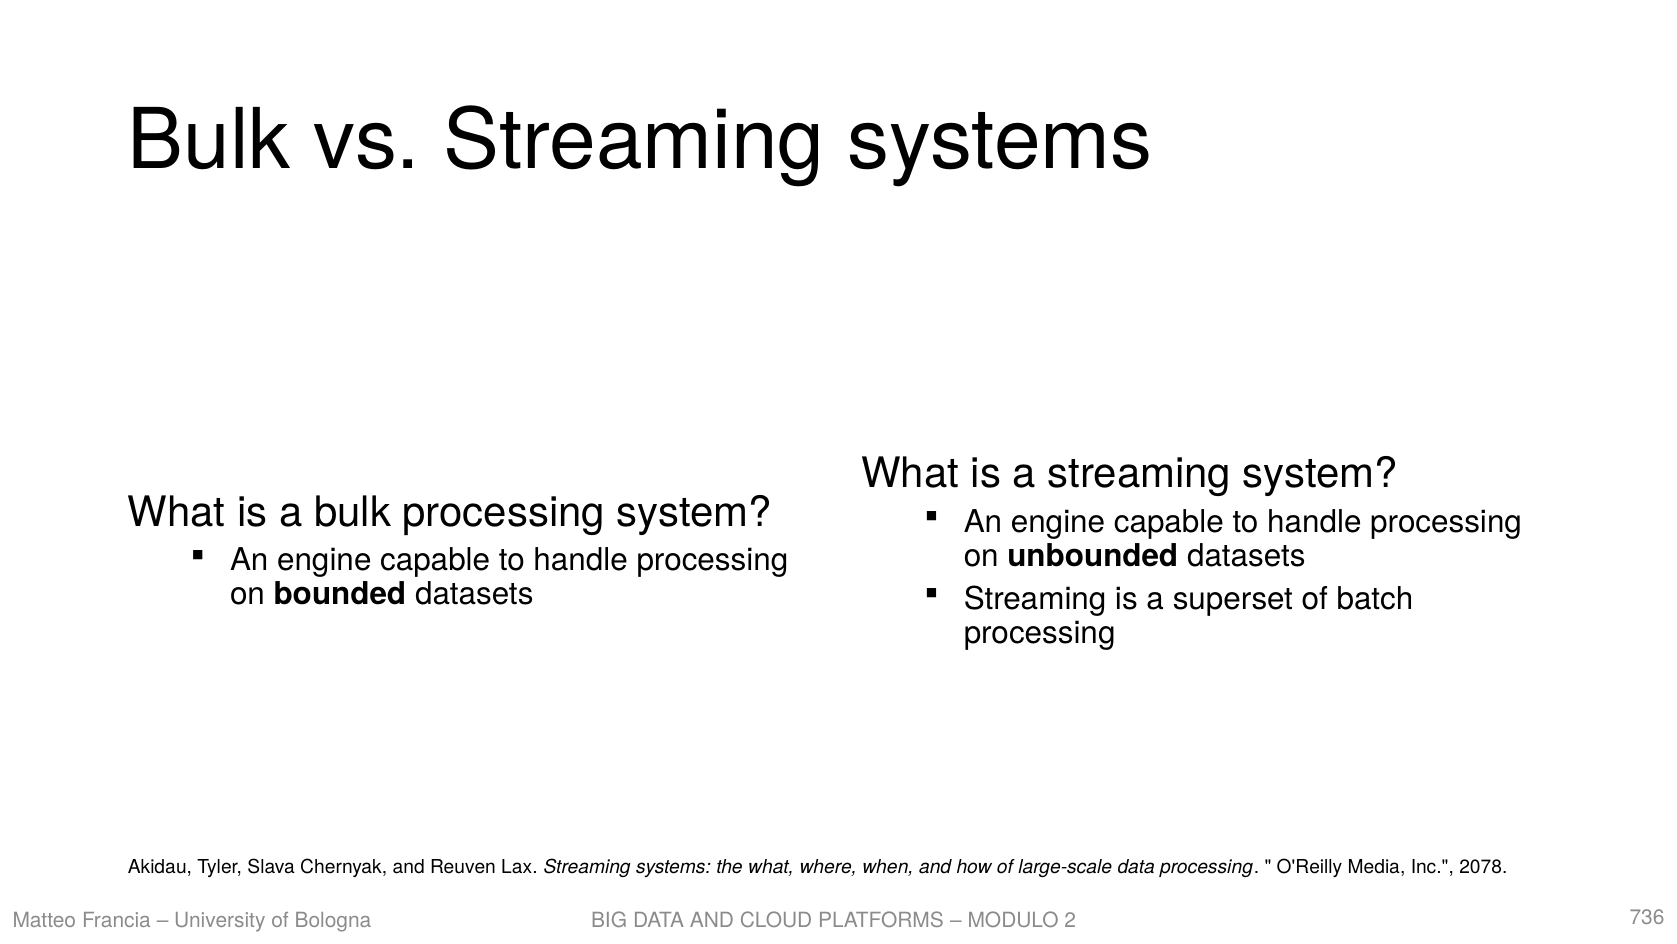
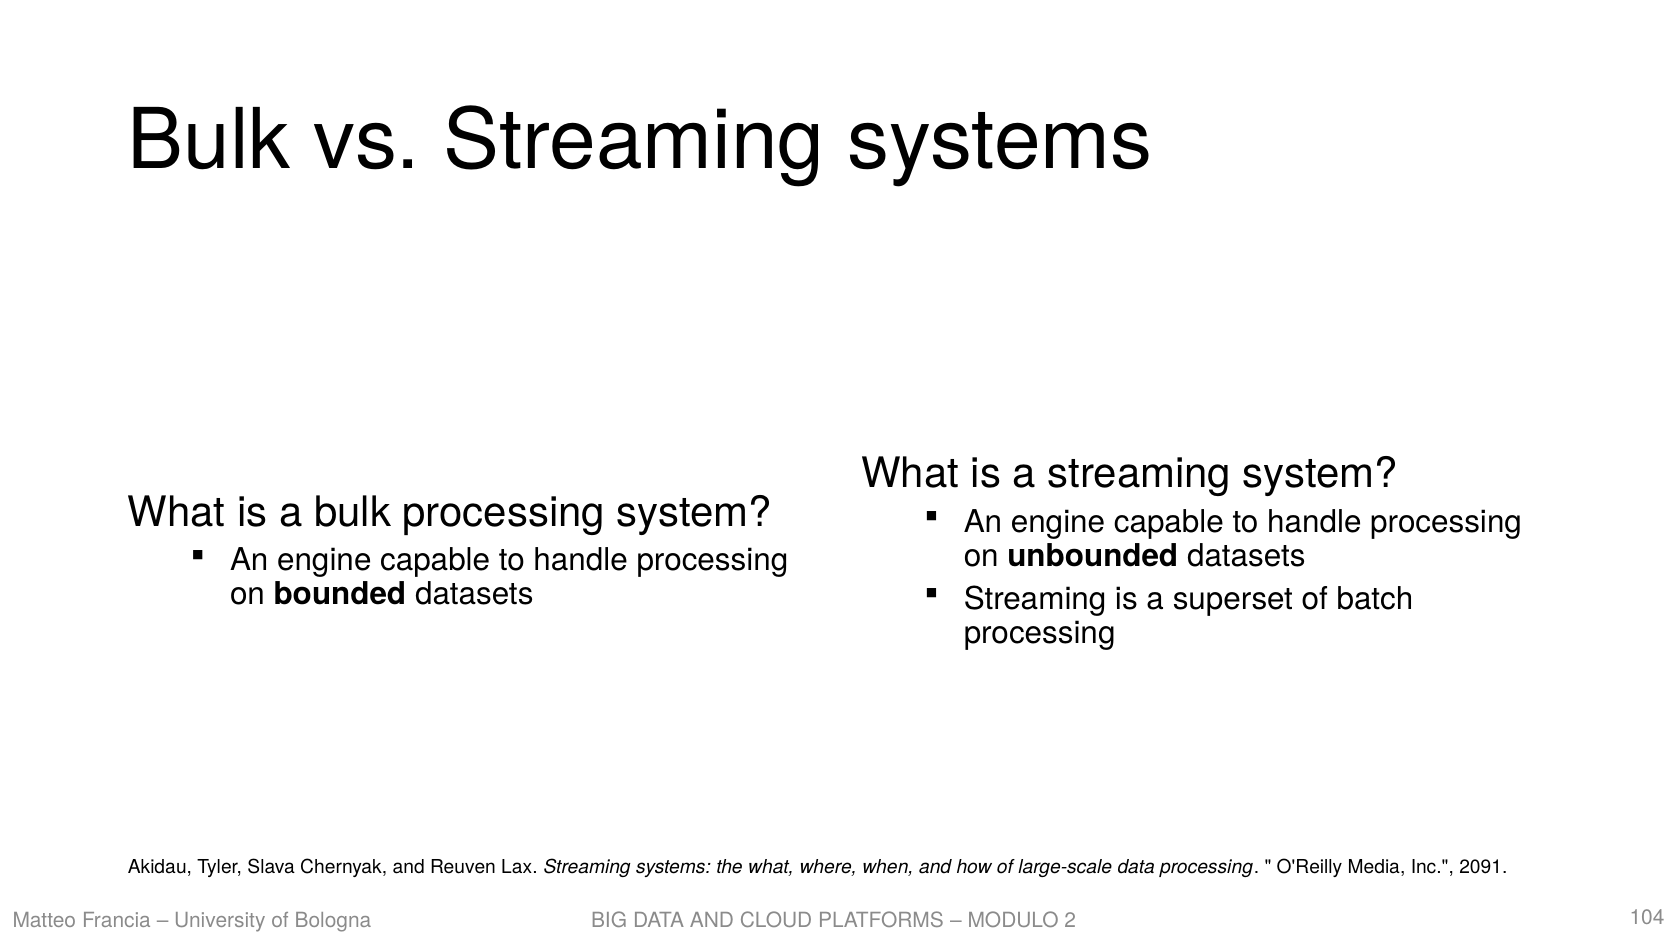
2078: 2078 -> 2091
736: 736 -> 104
